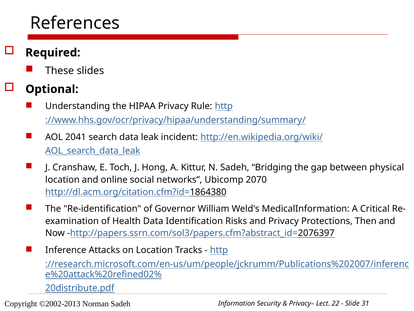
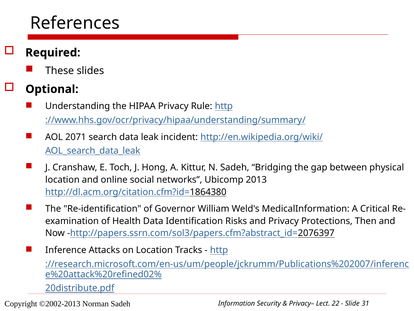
2041: 2041 -> 2071
2070: 2070 -> 2013
